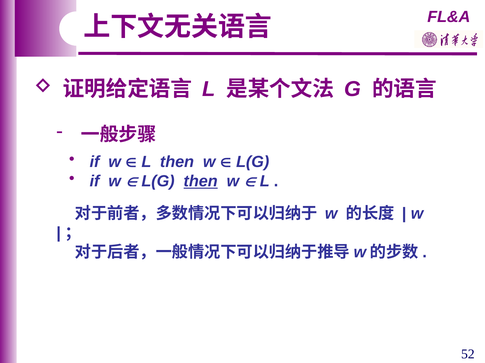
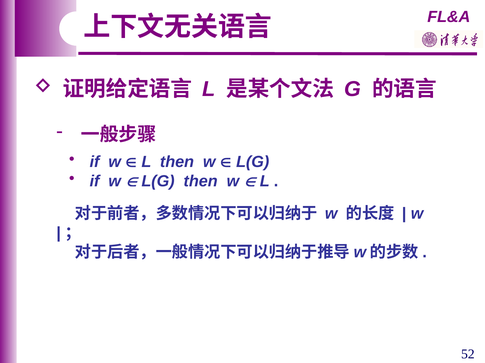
then at (201, 182) underline: present -> none
